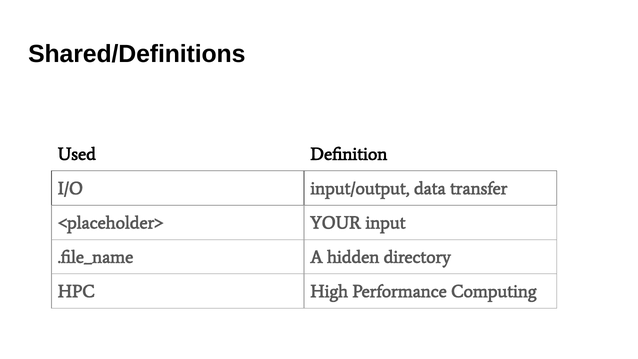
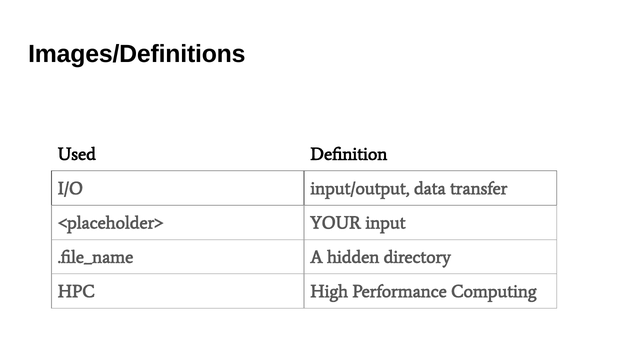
Shared/Definitions: Shared/Definitions -> Images/Definitions
